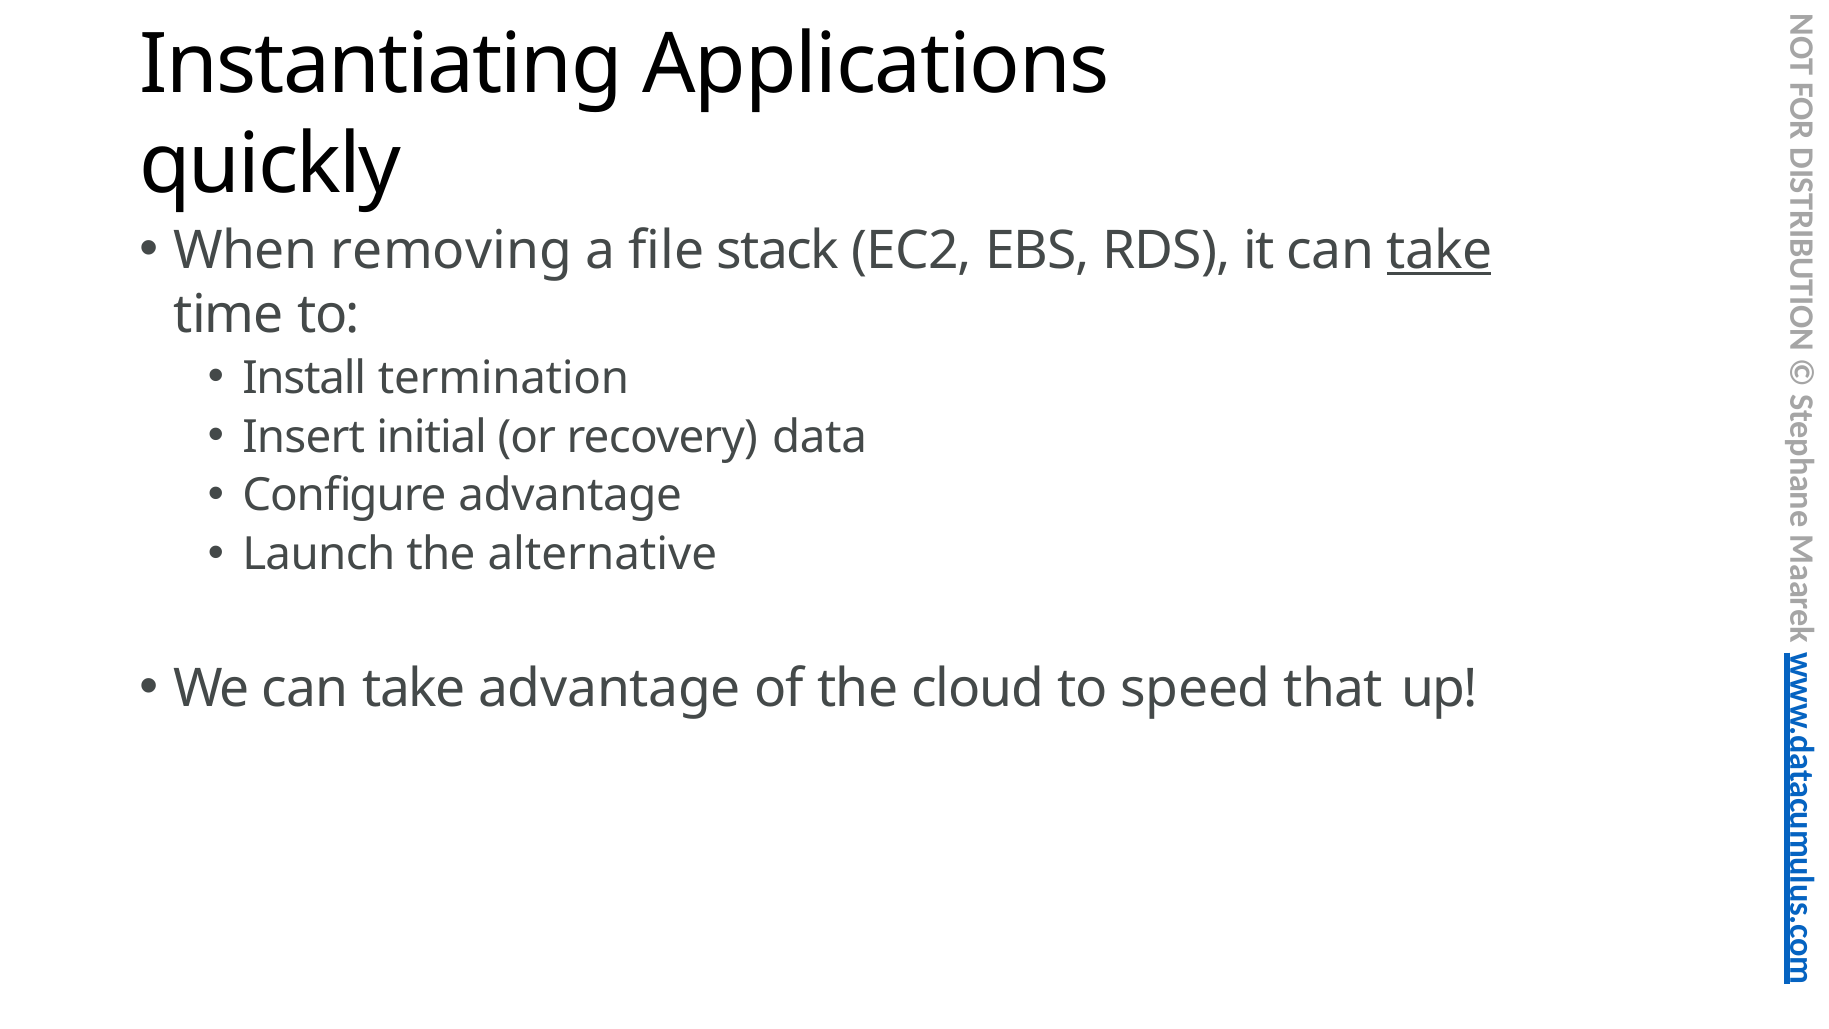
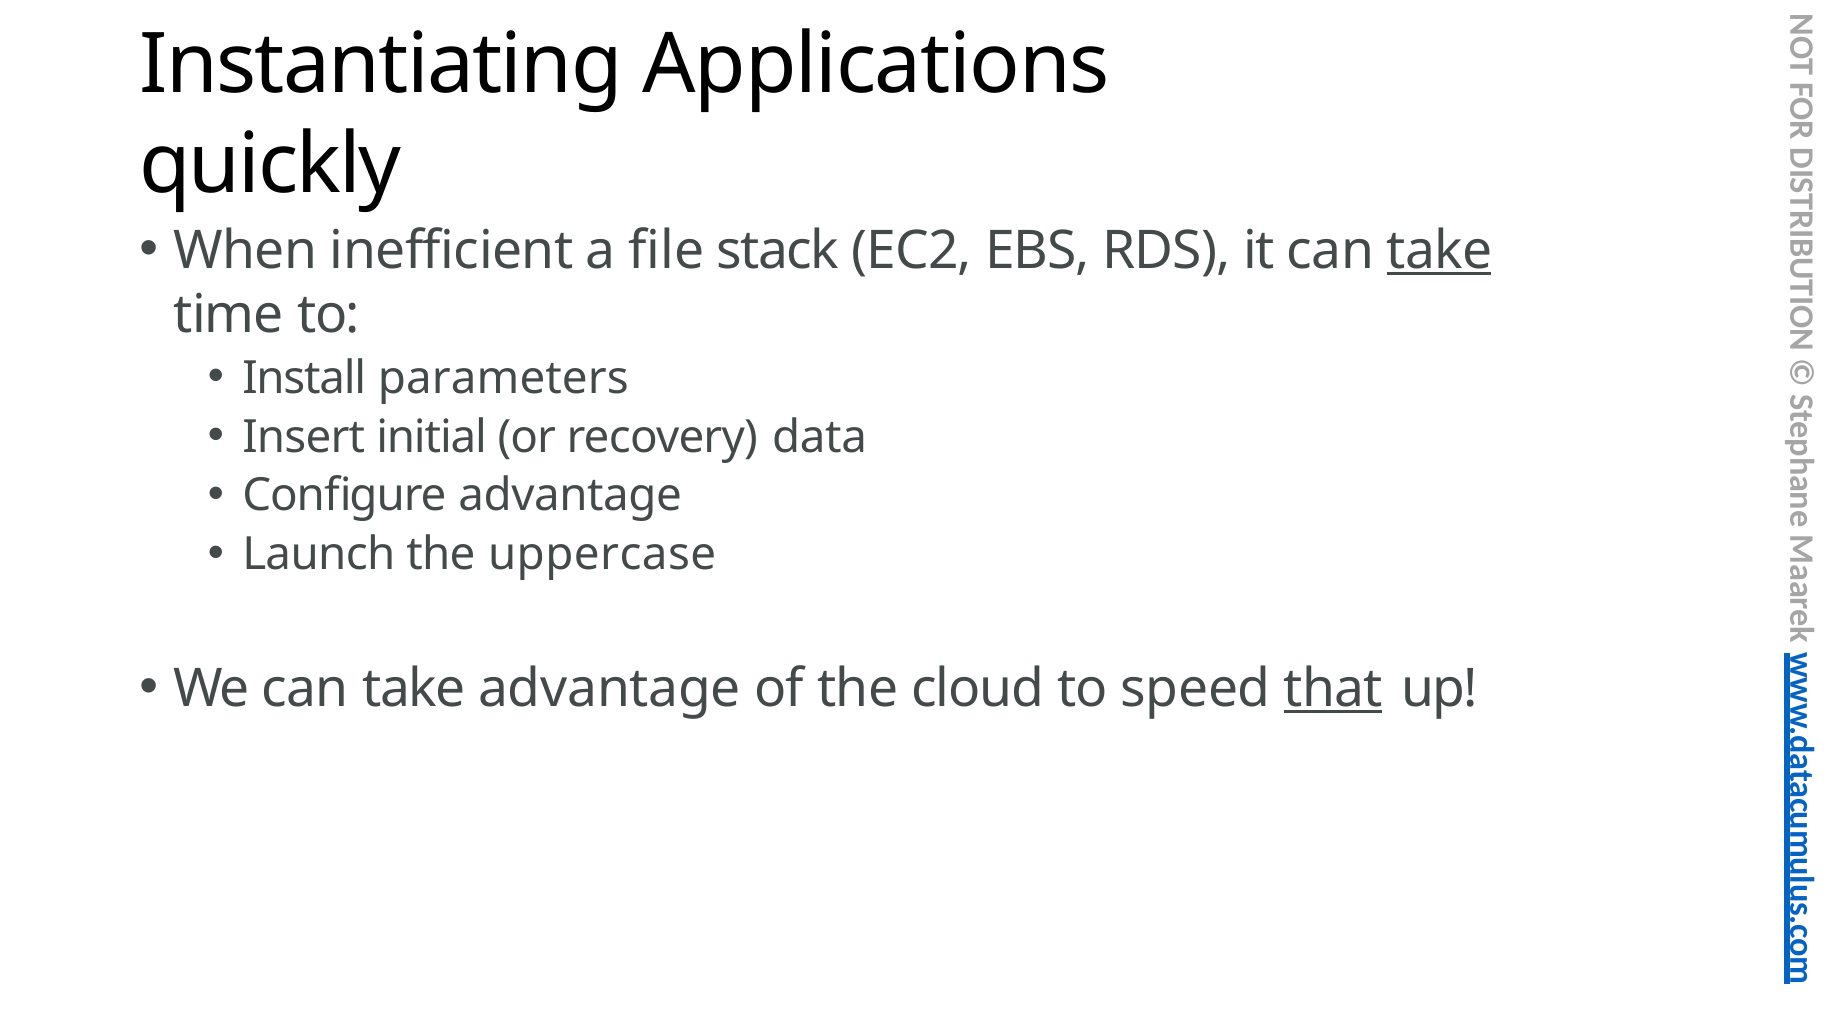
removing: removing -> inefficient
termination: termination -> parameters
alternative: alternative -> uppercase
that underline: none -> present
